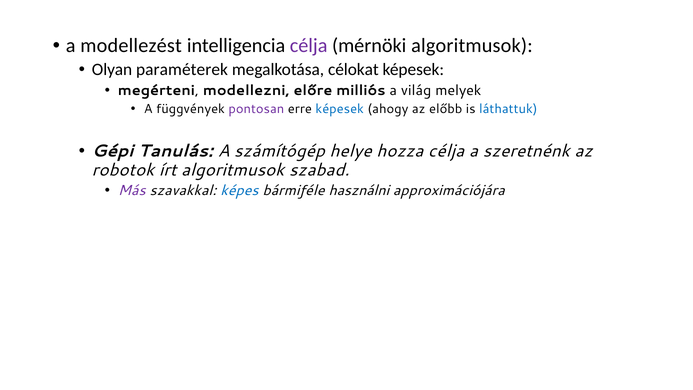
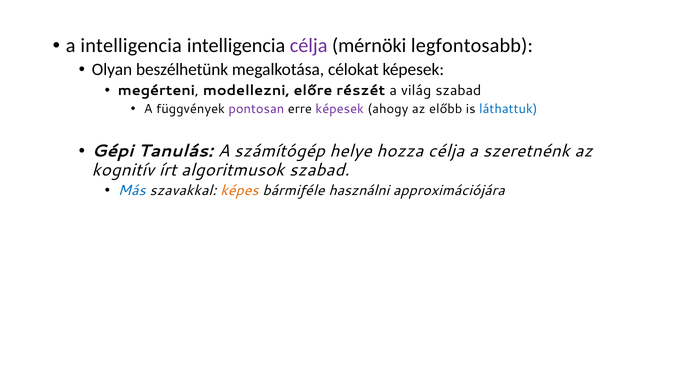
a modellezést: modellezést -> intelligencia
mérnöki algoritmusok: algoritmusok -> legfontosabb
paraméterek: paraméterek -> beszélhetünk
milliós: milliós -> részét
világ melyek: melyek -> szabad
képesek at (340, 109) colour: blue -> purple
robotok: robotok -> kognitív
Más colour: purple -> blue
képes colour: blue -> orange
